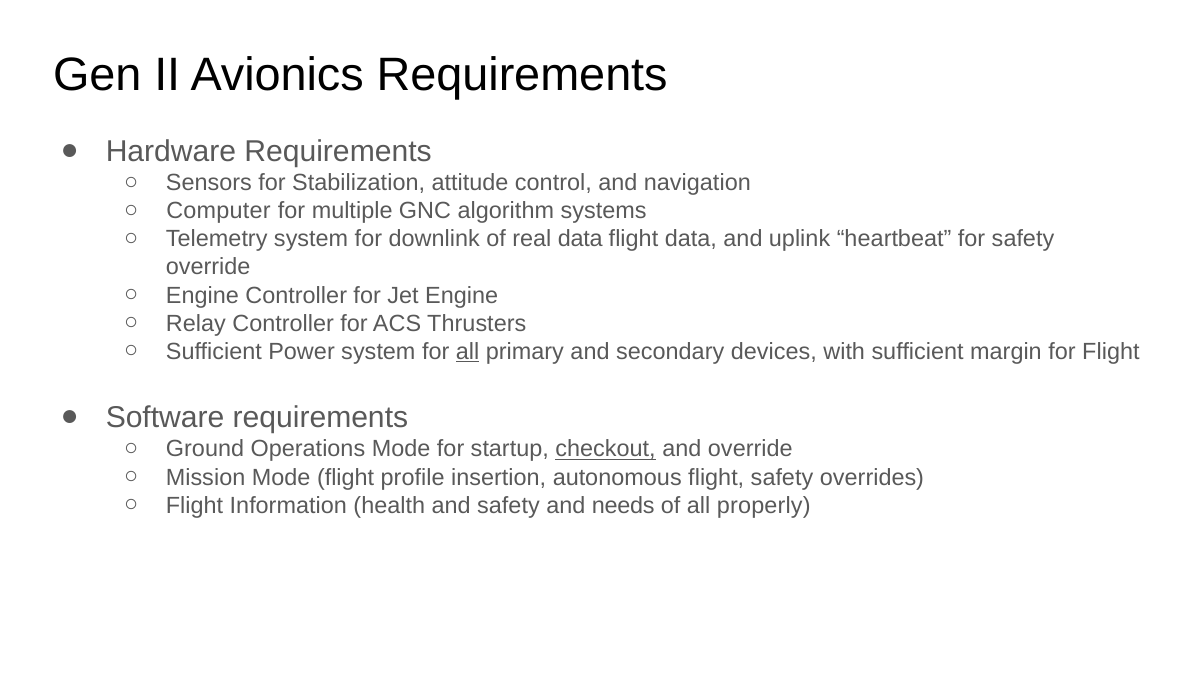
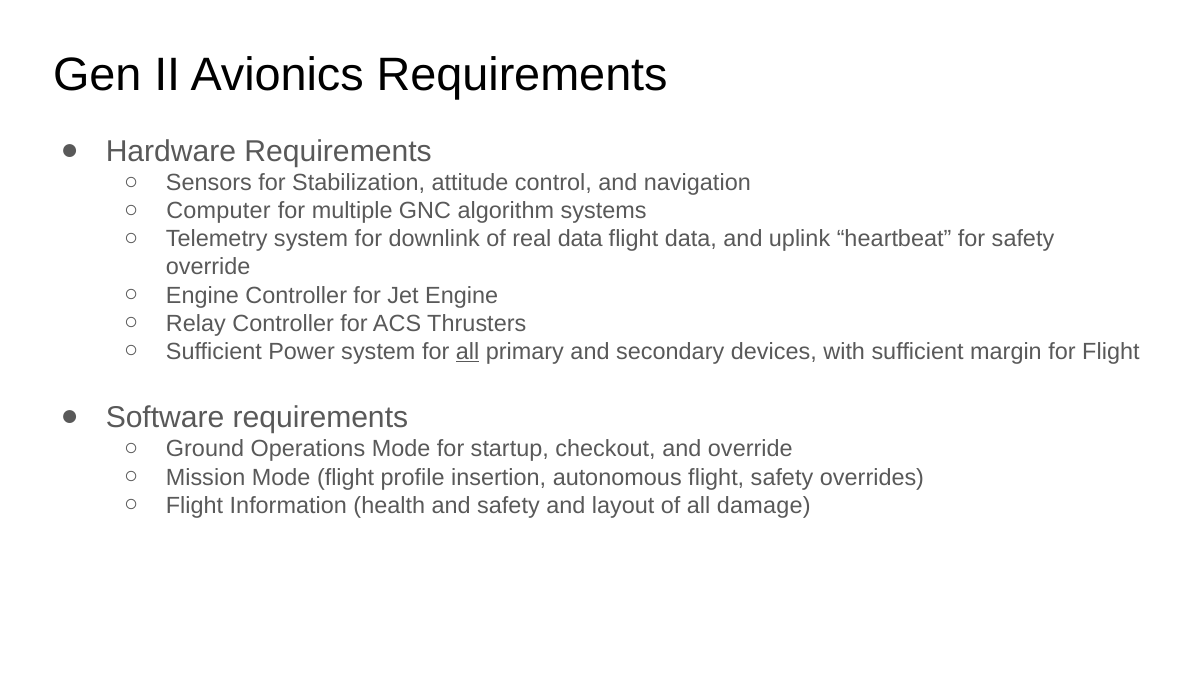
checkout underline: present -> none
needs: needs -> layout
properly: properly -> damage
